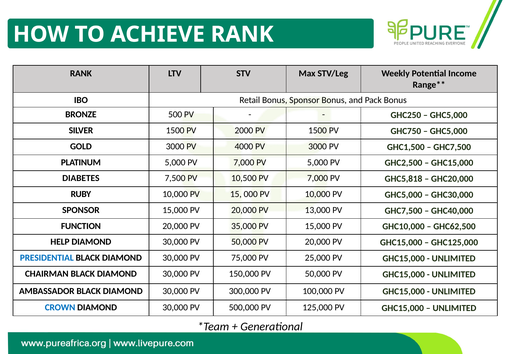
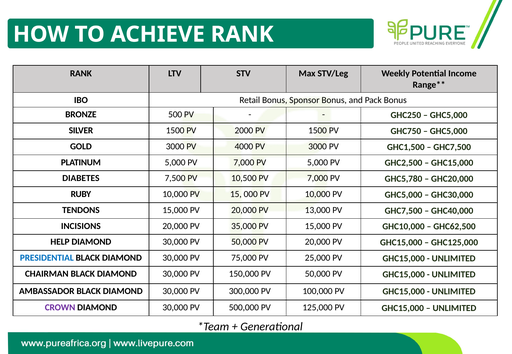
GHC5,818: GHC5,818 -> GHC5,780
SPONSOR at (81, 210): SPONSOR -> TENDONS
FUNCTION: FUNCTION -> INCISIONS
CROWN colour: blue -> purple
